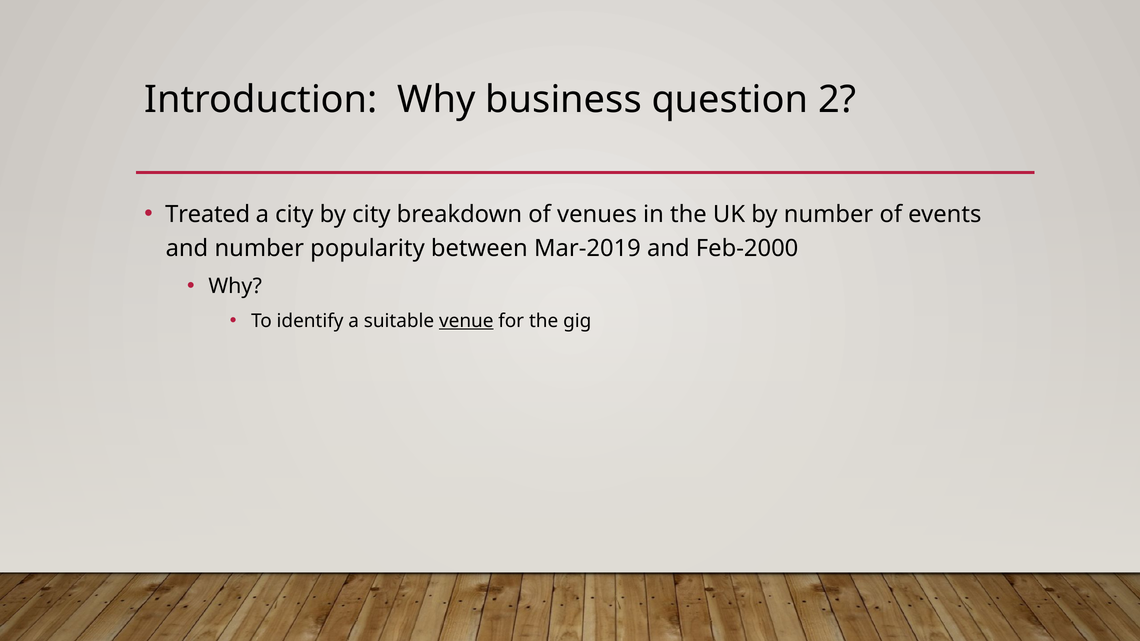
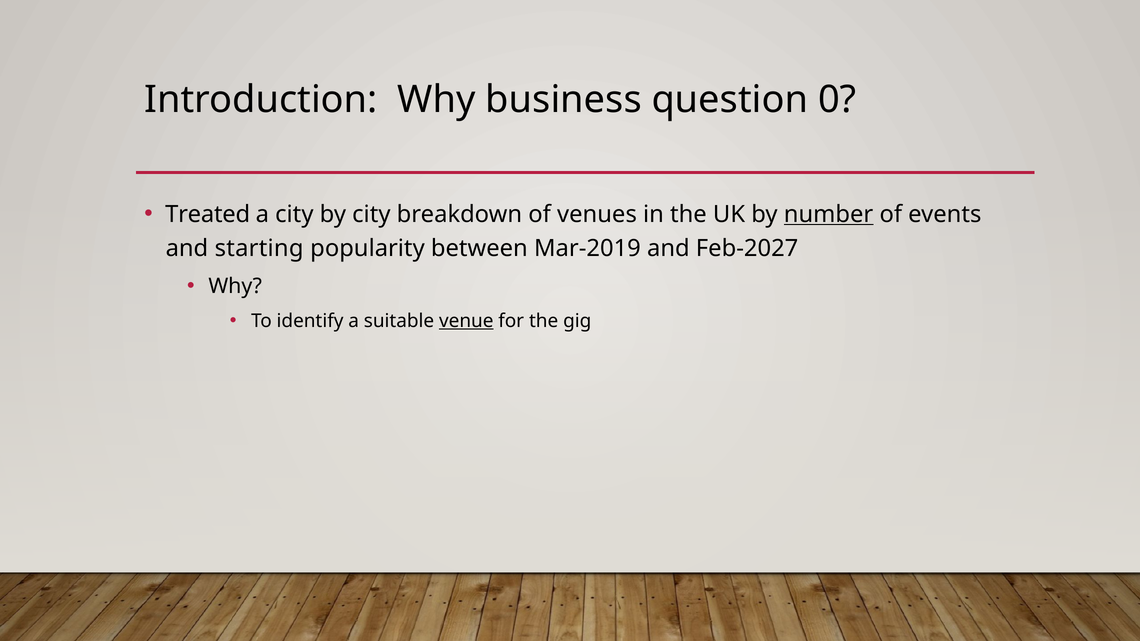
2: 2 -> 0
number at (829, 214) underline: none -> present
and number: number -> starting
Feb-2000: Feb-2000 -> Feb-2027
